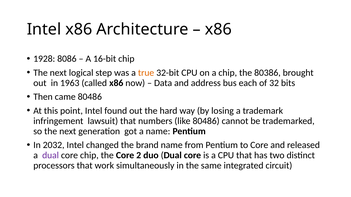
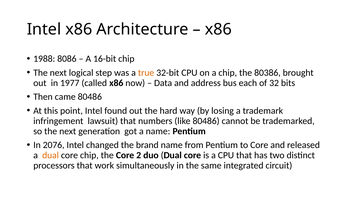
1928: 1928 -> 1988
1963: 1963 -> 1977
2032: 2032 -> 2076
dual at (51, 156) colour: purple -> orange
